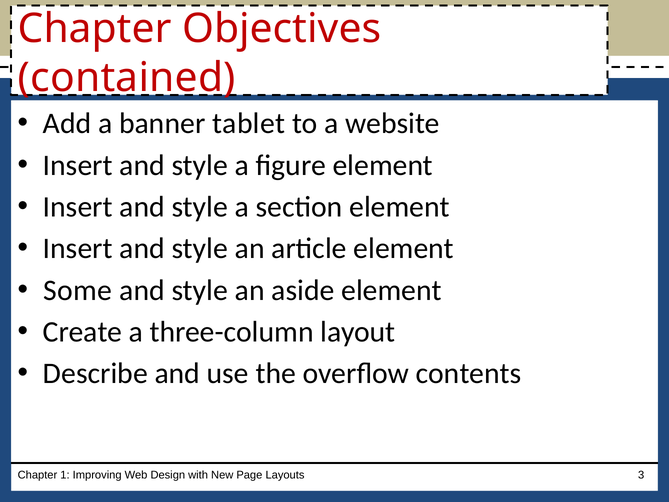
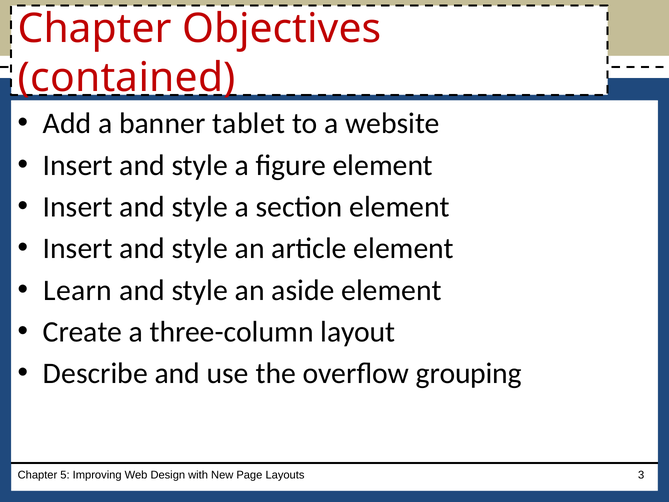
Some: Some -> Learn
contents: contents -> grouping
1: 1 -> 5
